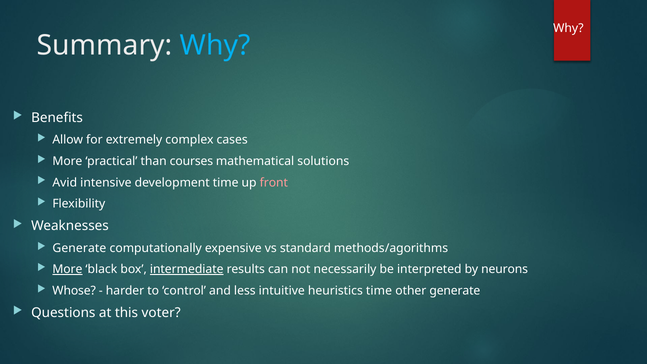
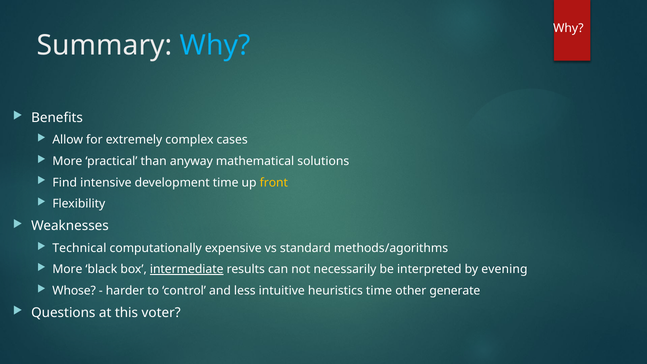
courses: courses -> anyway
Avid: Avid -> Find
front colour: pink -> yellow
Generate at (79, 248): Generate -> Technical
More at (67, 269) underline: present -> none
neurons: neurons -> evening
